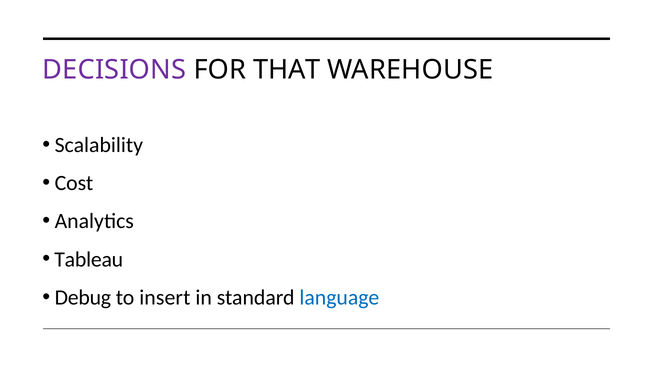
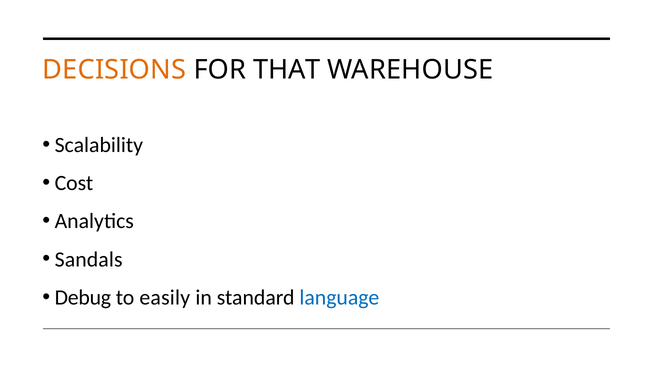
DECISIONS colour: purple -> orange
Tableau: Tableau -> Sandals
insert: insert -> easily
